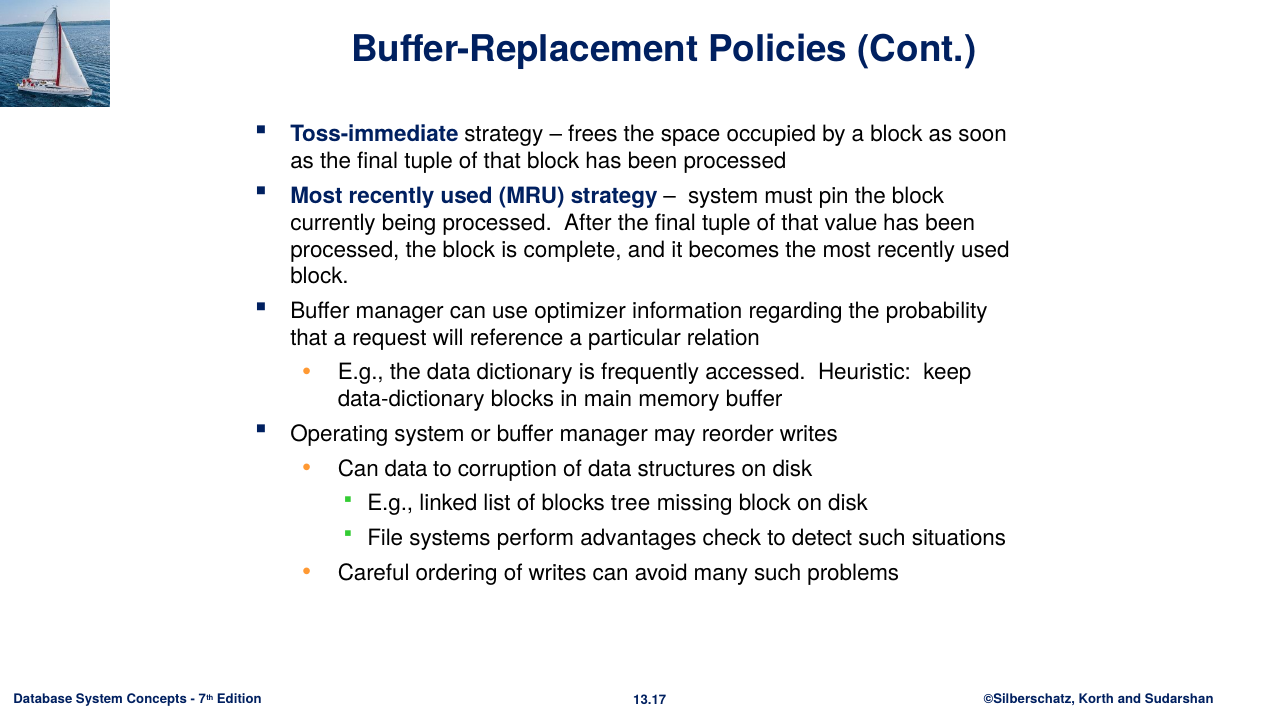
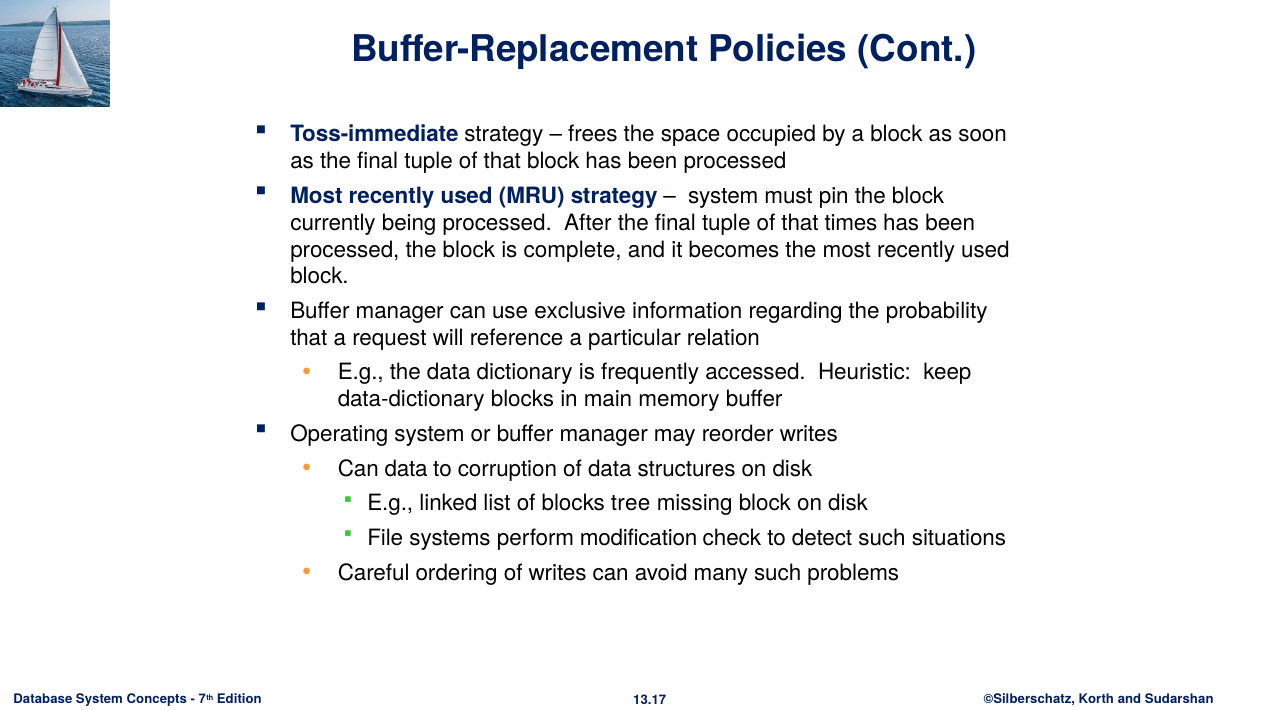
value: value -> times
optimizer: optimizer -> exclusive
advantages: advantages -> modification
